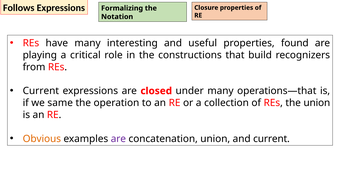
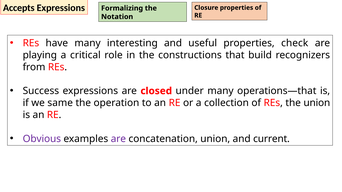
Follows: Follows -> Accepts
found: found -> check
Current at (41, 91): Current -> Success
Obvious colour: orange -> purple
